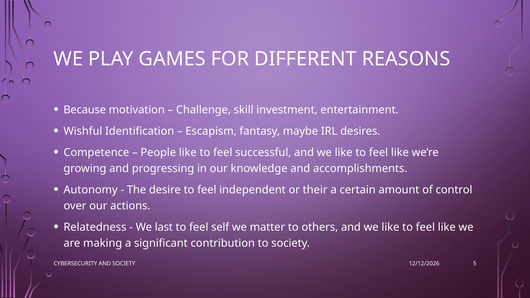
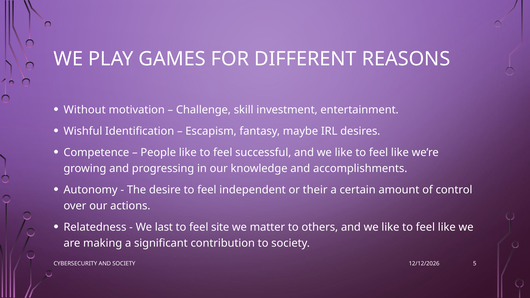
Because: Because -> Without
self: self -> site
